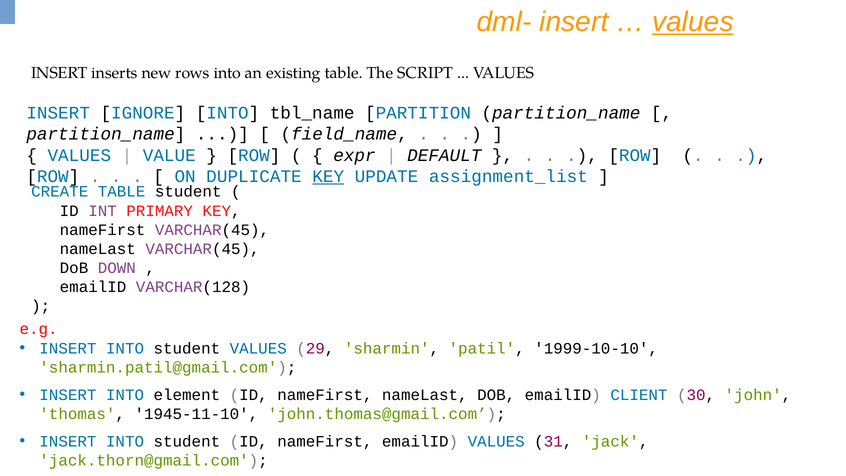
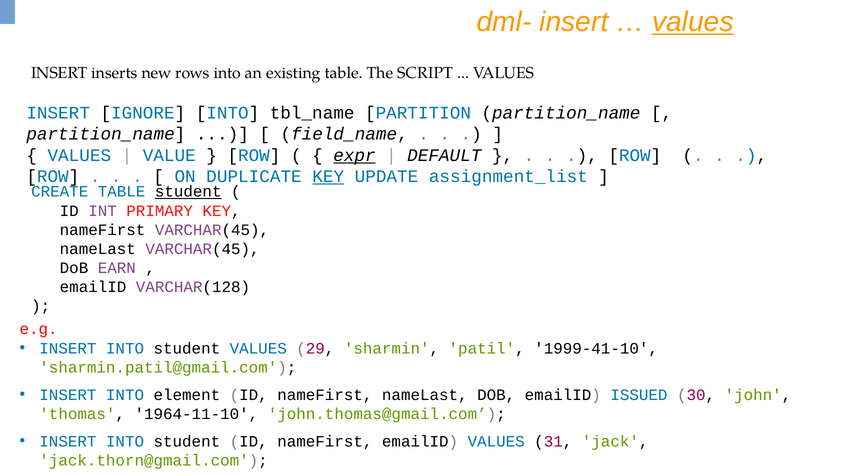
expr underline: none -> present
student at (188, 192) underline: none -> present
DOWN: DOWN -> EARN
1999-10-10: 1999-10-10 -> 1999-41-10
CLIENT: CLIENT -> ISSUED
1945-11-10: 1945-11-10 -> 1964-11-10
